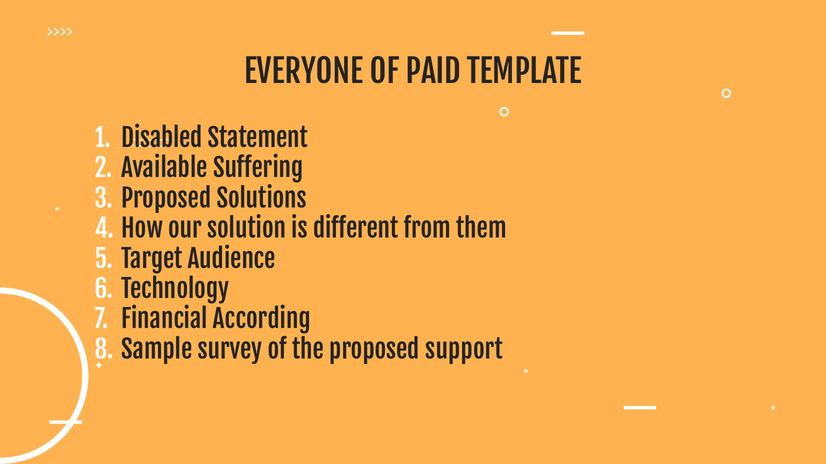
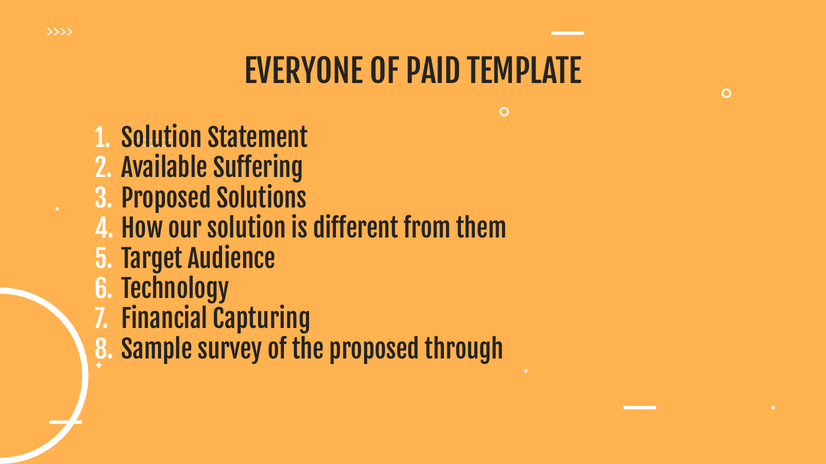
Disabled at (162, 139): Disabled -> Solution
According: According -> Capturing
support: support -> through
